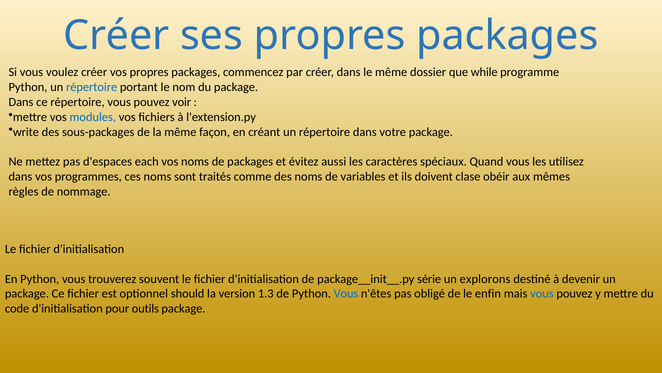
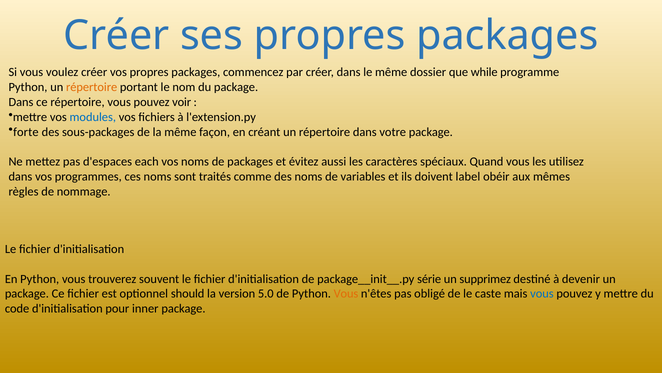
répertoire at (92, 87) colour: blue -> orange
write: write -> forte
clase: clase -> label
explorons: explorons -> supprimez
1.3: 1.3 -> 5.0
Vous at (346, 293) colour: blue -> orange
enfin: enfin -> caste
outils: outils -> inner
